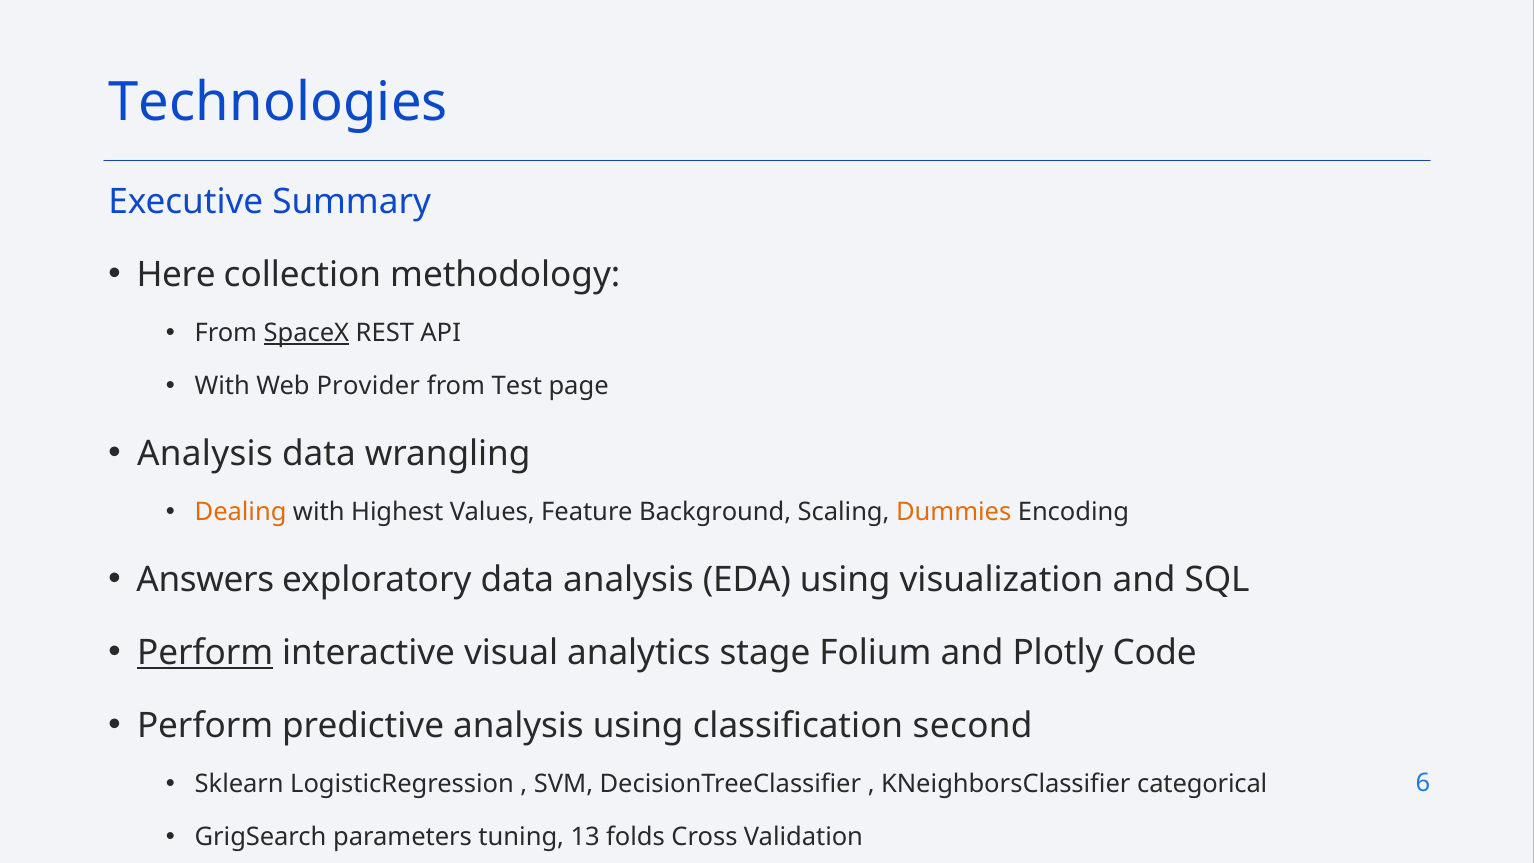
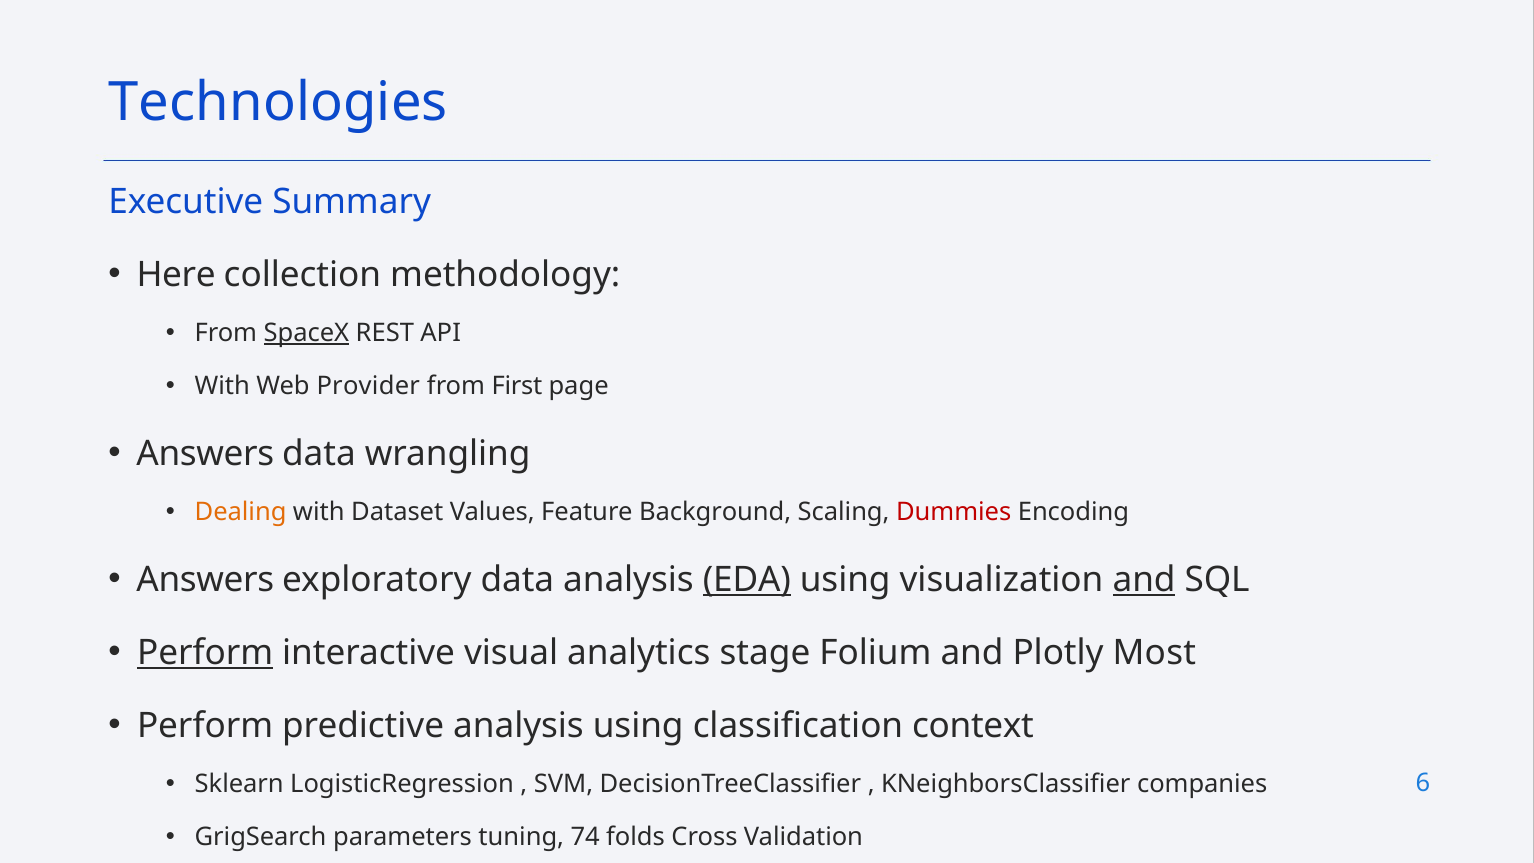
Test: Test -> First
Analysis at (205, 454): Analysis -> Answers
Highest: Highest -> Dataset
Dummies colour: orange -> red
EDA underline: none -> present
and at (1144, 580) underline: none -> present
Code: Code -> Most
second: second -> context
categorical: categorical -> companies
13: 13 -> 74
